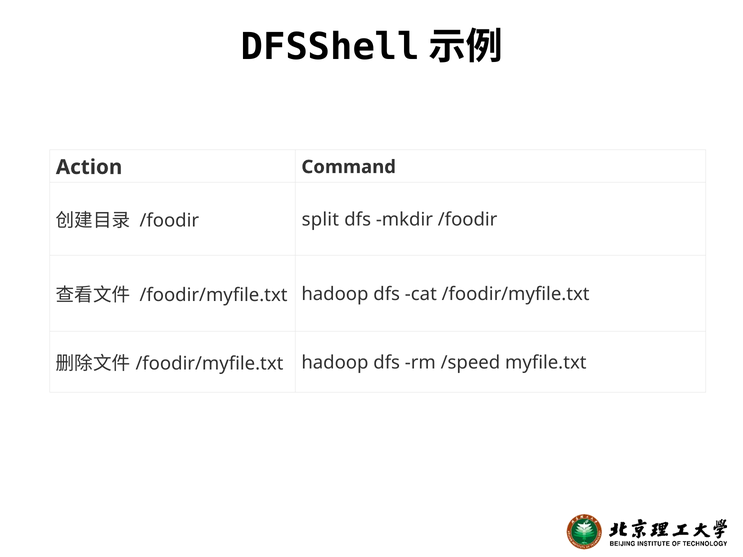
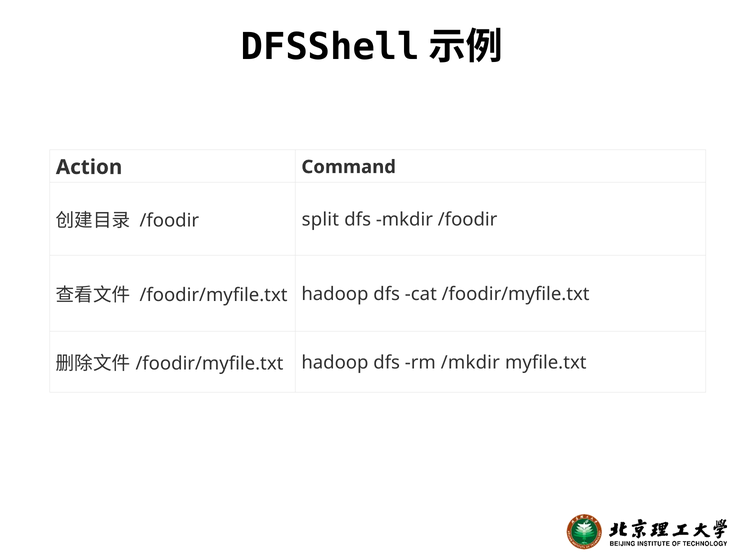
/speed: /speed -> /mkdir
